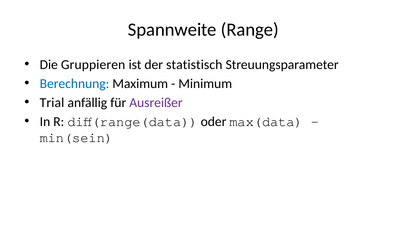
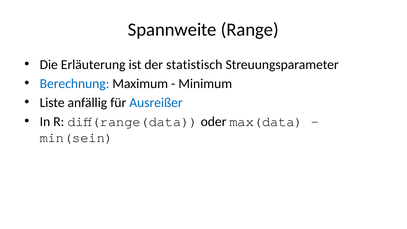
Gruppieren: Gruppieren -> Erläuterung
Trial: Trial -> Liste
Ausreißer colour: purple -> blue
